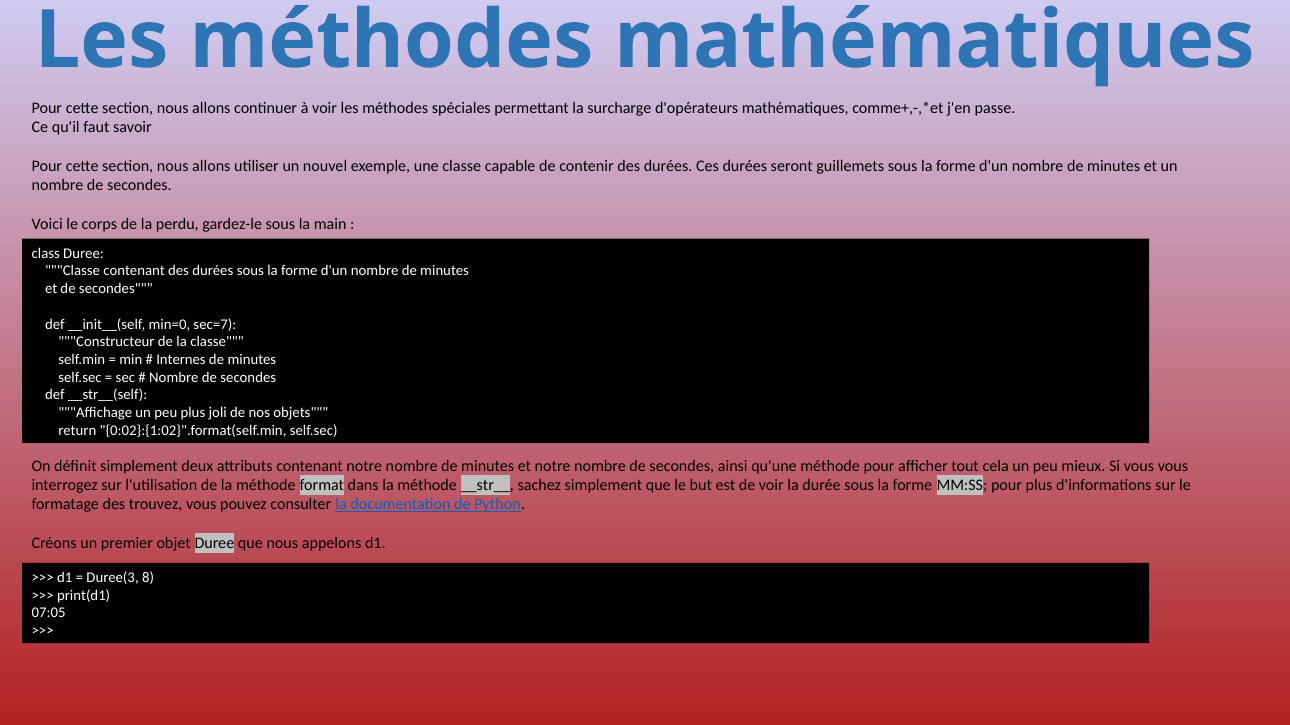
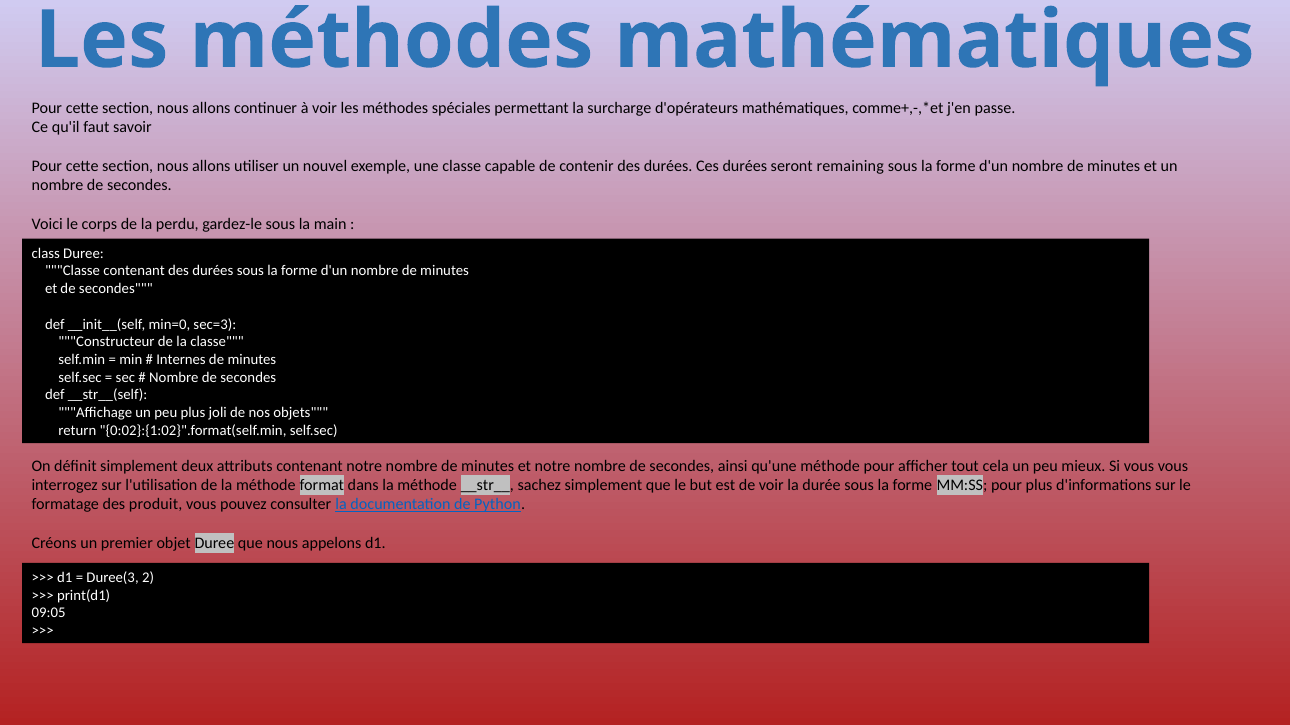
guillemets: guillemets -> remaining
sec=7: sec=7 -> sec=3
trouvez: trouvez -> produit
8: 8 -> 2
07:05: 07:05 -> 09:05
